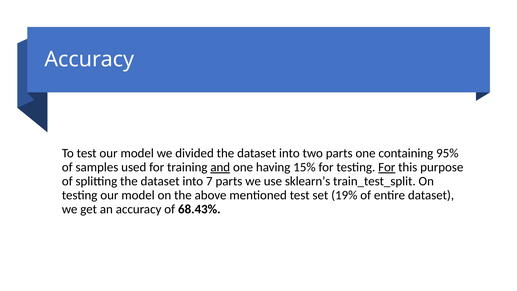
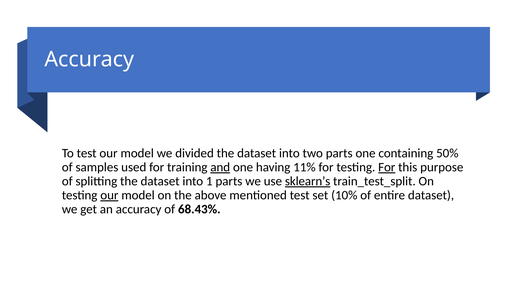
95%: 95% -> 50%
15%: 15% -> 11%
7: 7 -> 1
sklearn’s underline: none -> present
our at (109, 195) underline: none -> present
19%: 19% -> 10%
